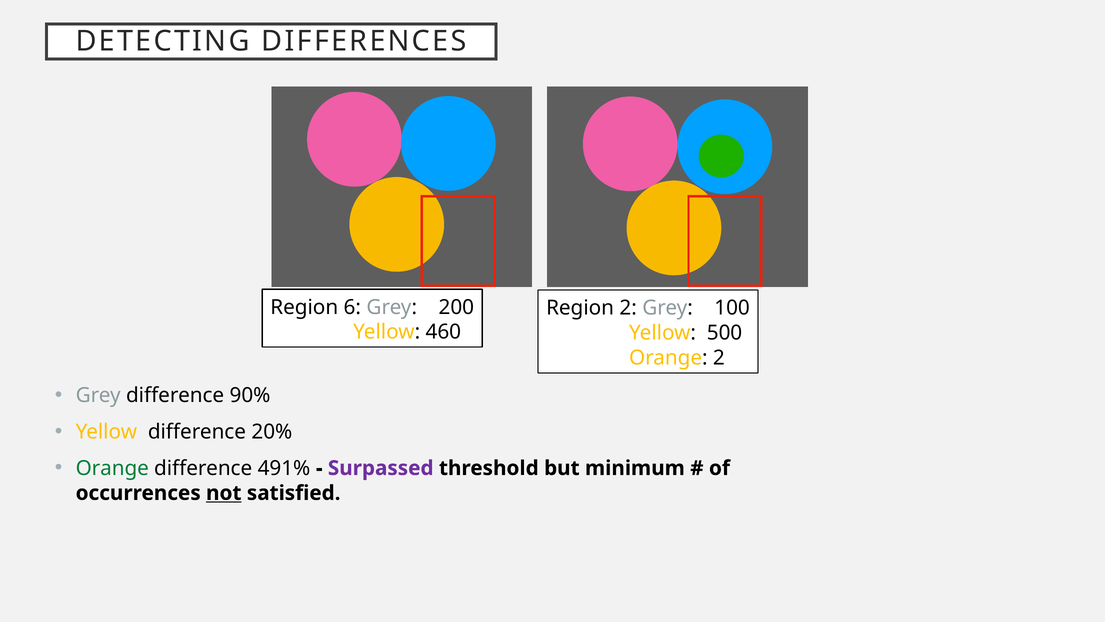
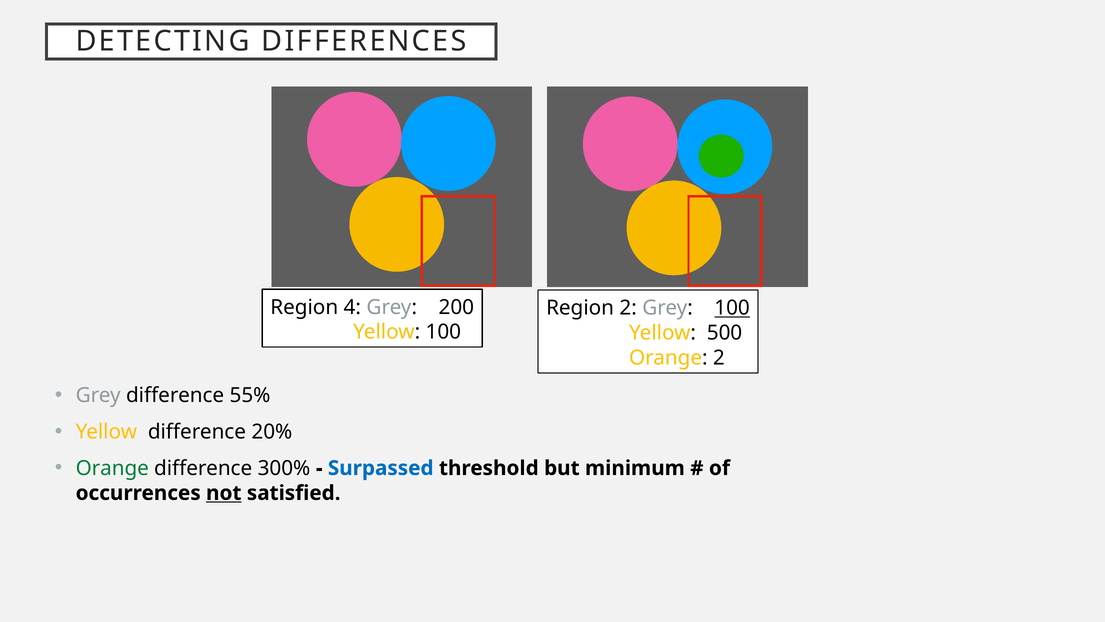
6: 6 -> 4
100 at (732, 308) underline: none -> present
Yellow 460: 460 -> 100
90%: 90% -> 55%
491%: 491% -> 300%
Surpassed colour: purple -> blue
